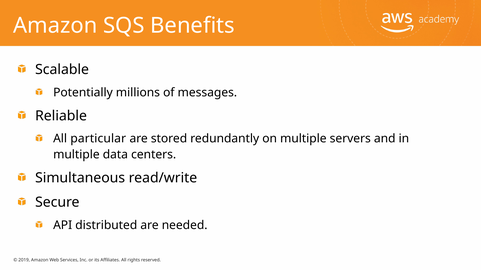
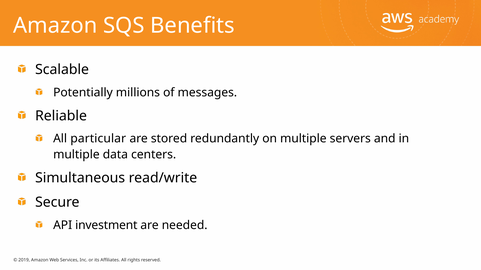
distributed: distributed -> investment
